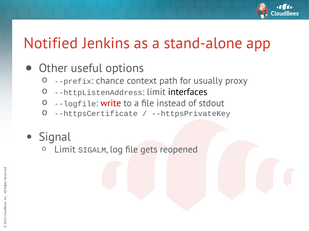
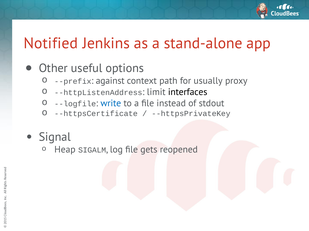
chance: chance -> against
write colour: red -> blue
Limit at (65, 150): Limit -> Heap
